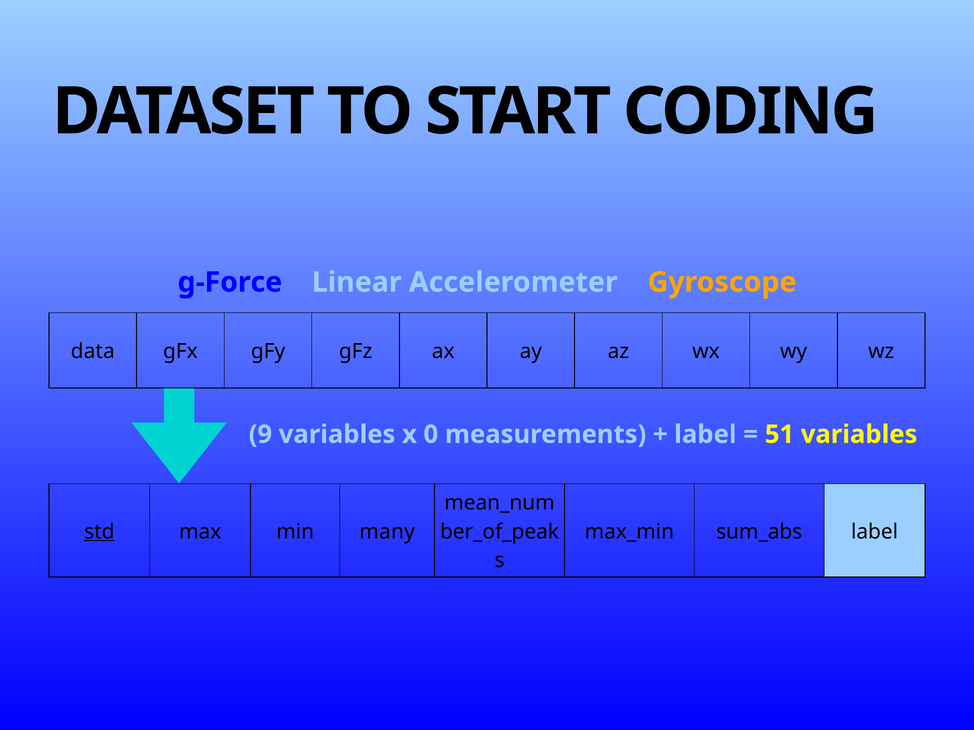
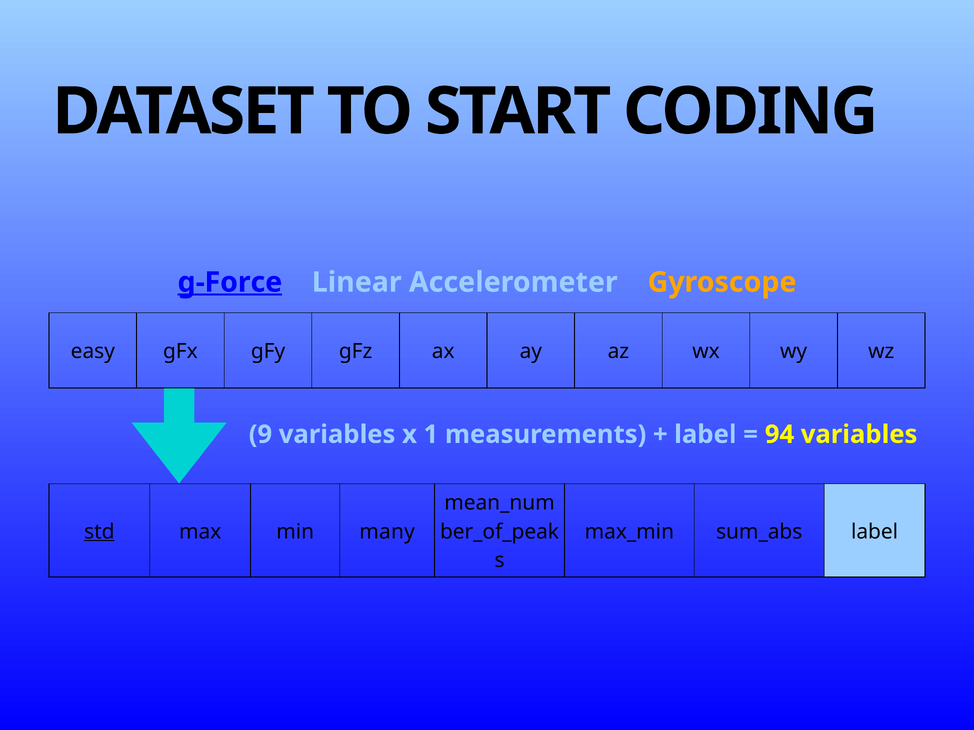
g-Force underline: none -> present
data: data -> easy
0: 0 -> 1
51: 51 -> 94
